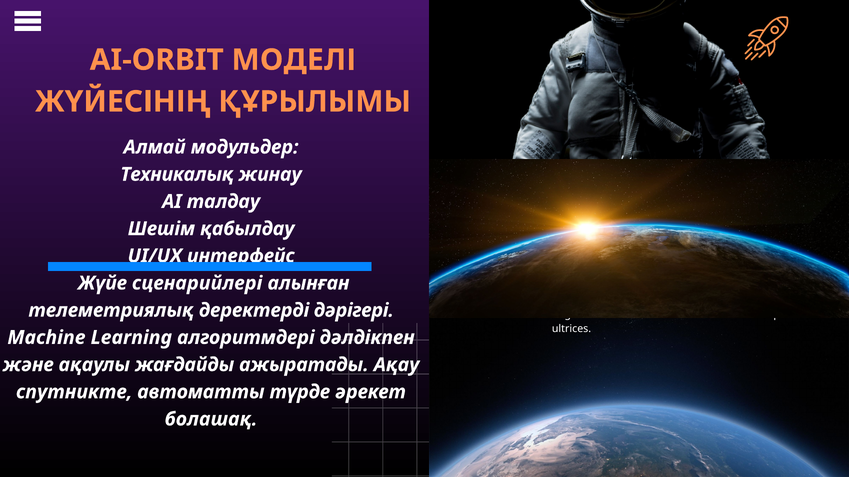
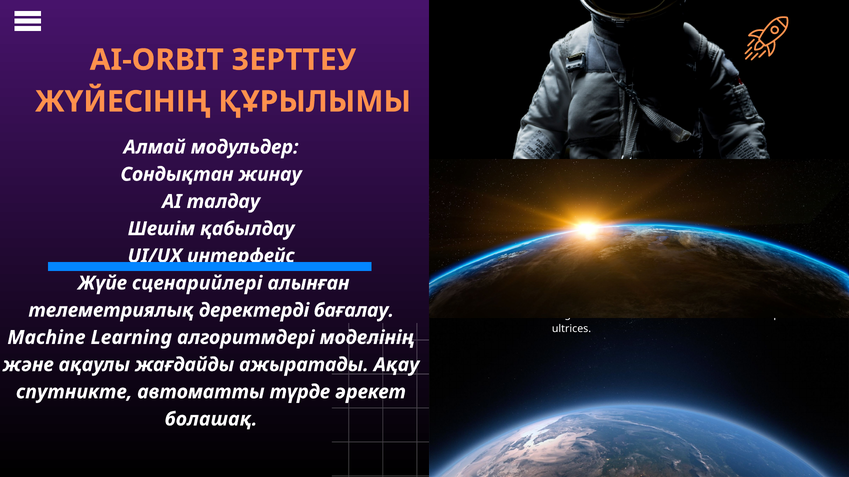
МОДЕЛІ: МОДЕЛІ -> ЗЕРТТЕУ
Техникалық: Техникалық -> Сондықтан
дәрігері: дәрігері -> бағалау
дәлдікпен: дәлдікпен -> моделінің
